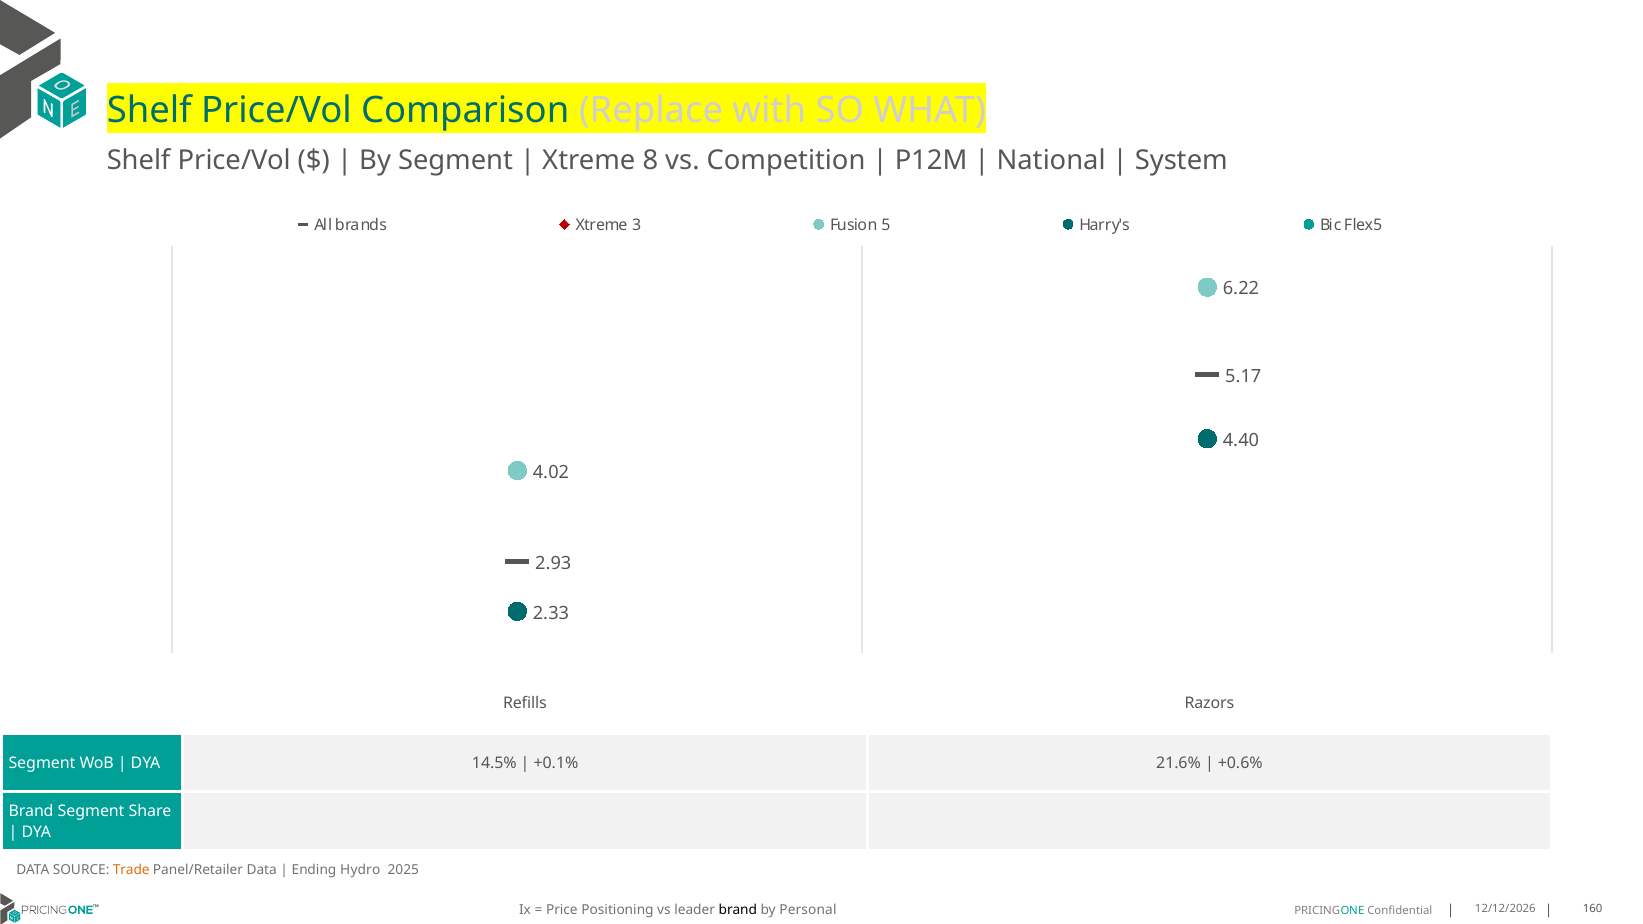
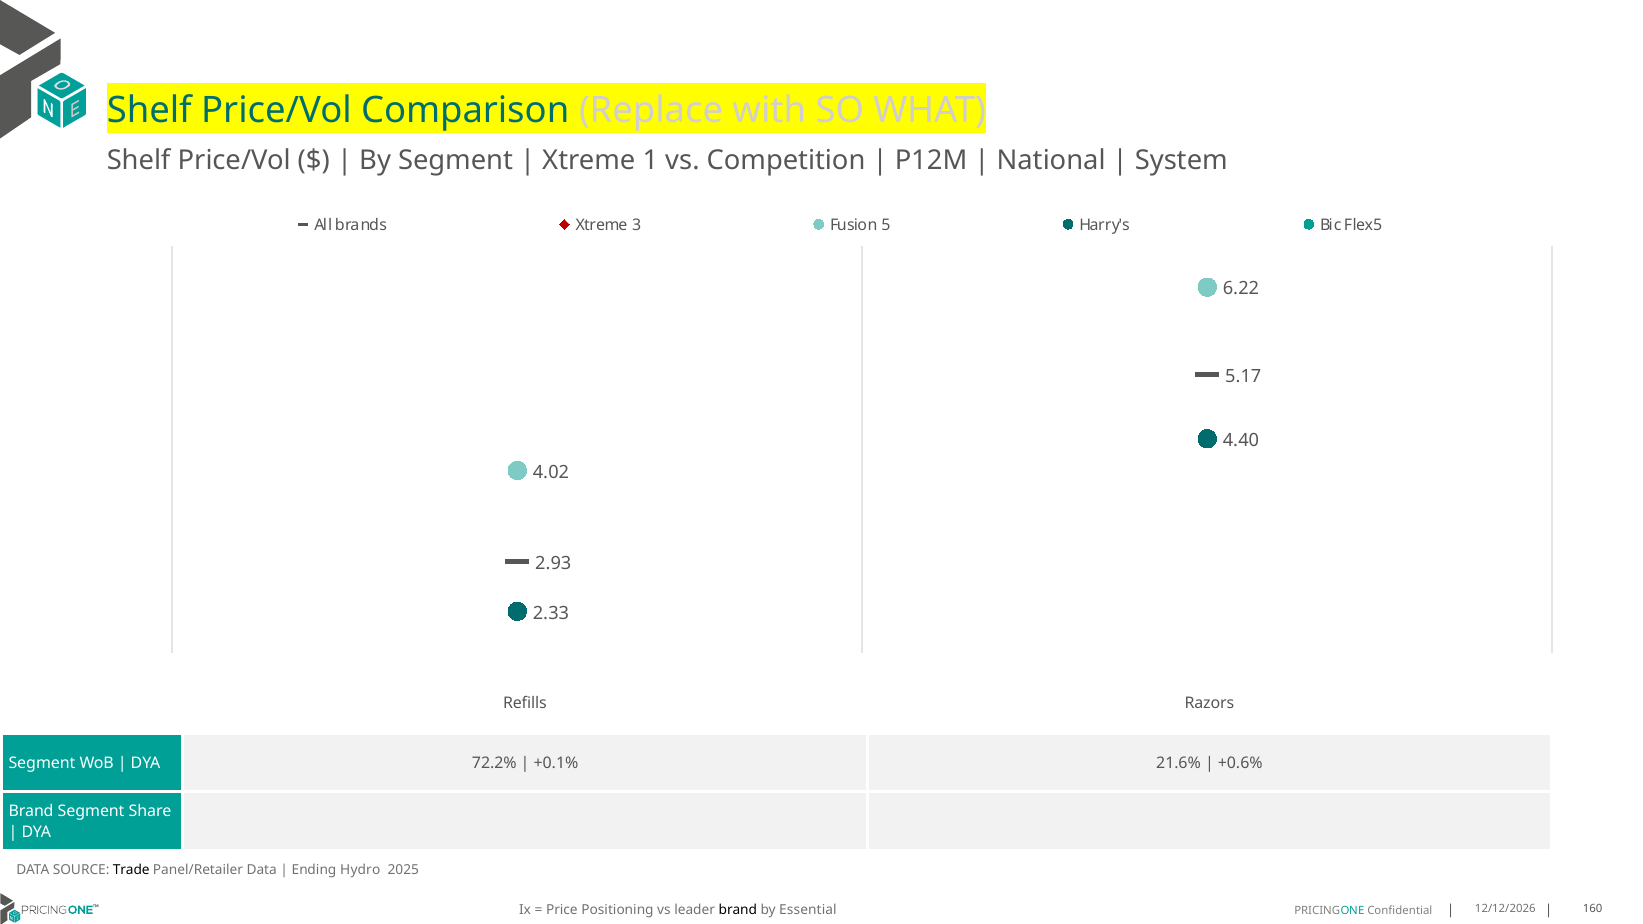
8: 8 -> 1
14.5%: 14.5% -> 72.2%
Trade colour: orange -> black
Personal: Personal -> Essential
